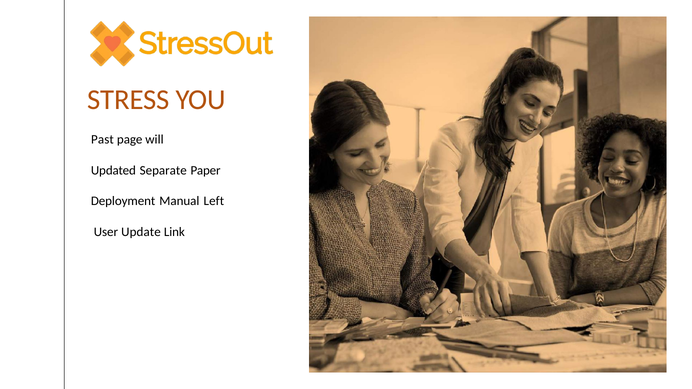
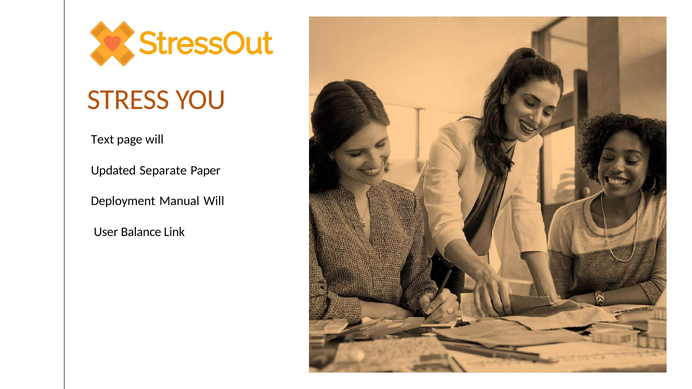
Past: Past -> Text
Manual Left: Left -> Will
Update: Update -> Balance
